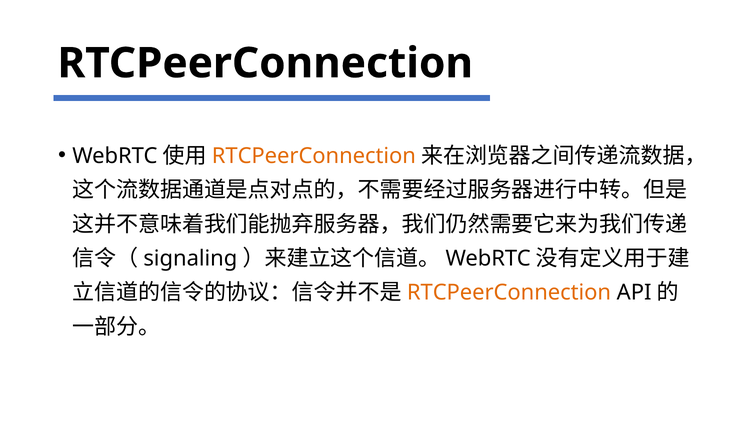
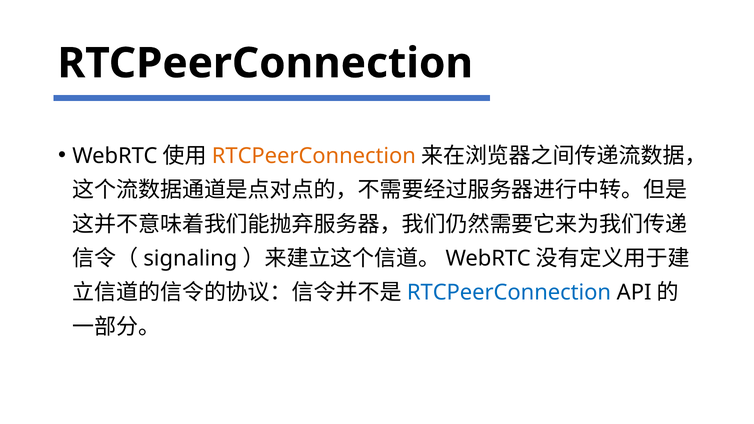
RTCPeerConnection at (509, 293) colour: orange -> blue
